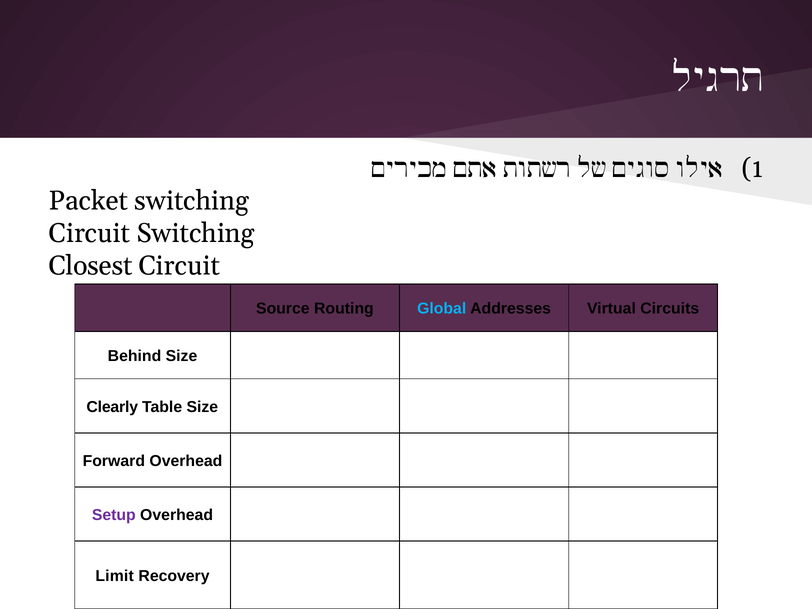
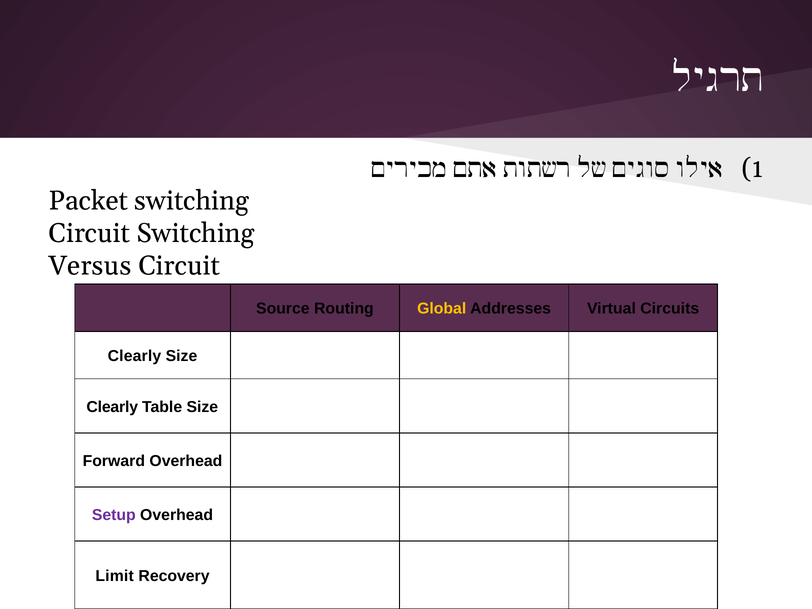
Closest: Closest -> Versus
Global colour: light blue -> yellow
Behind at (134, 356): Behind -> Clearly
